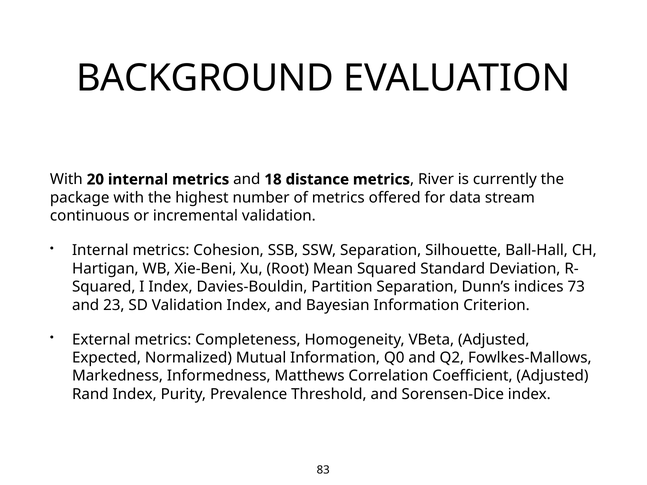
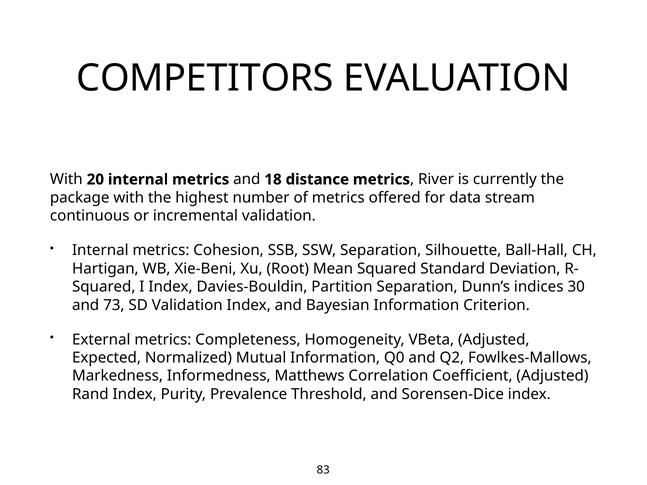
BACKGROUND: BACKGROUND -> COMPETITORS
73: 73 -> 30
23: 23 -> 73
